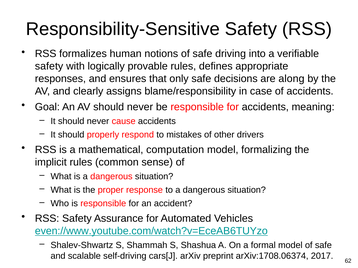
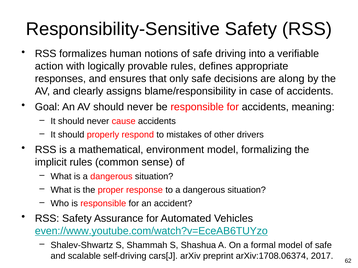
safety at (49, 66): safety -> action
computation: computation -> environment
